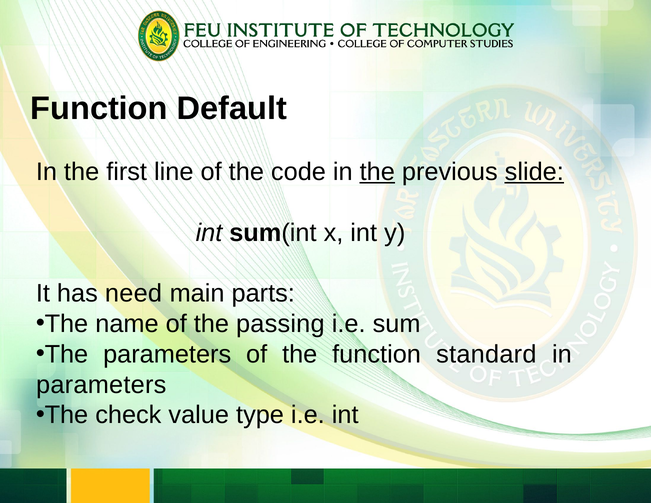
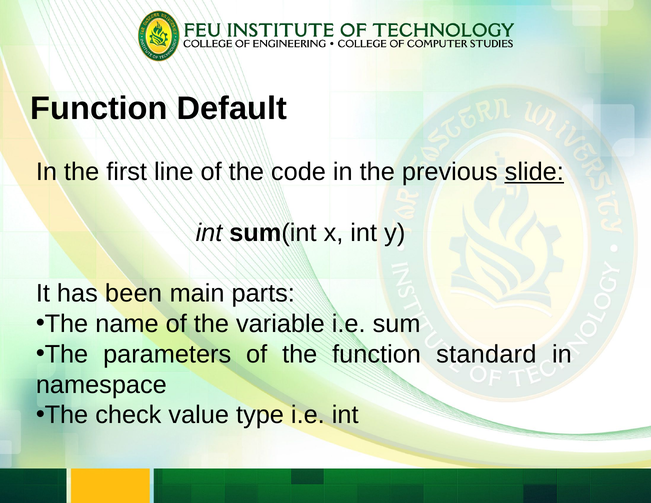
the at (377, 172) underline: present -> none
need: need -> been
passing: passing -> variable
parameters at (101, 385): parameters -> namespace
